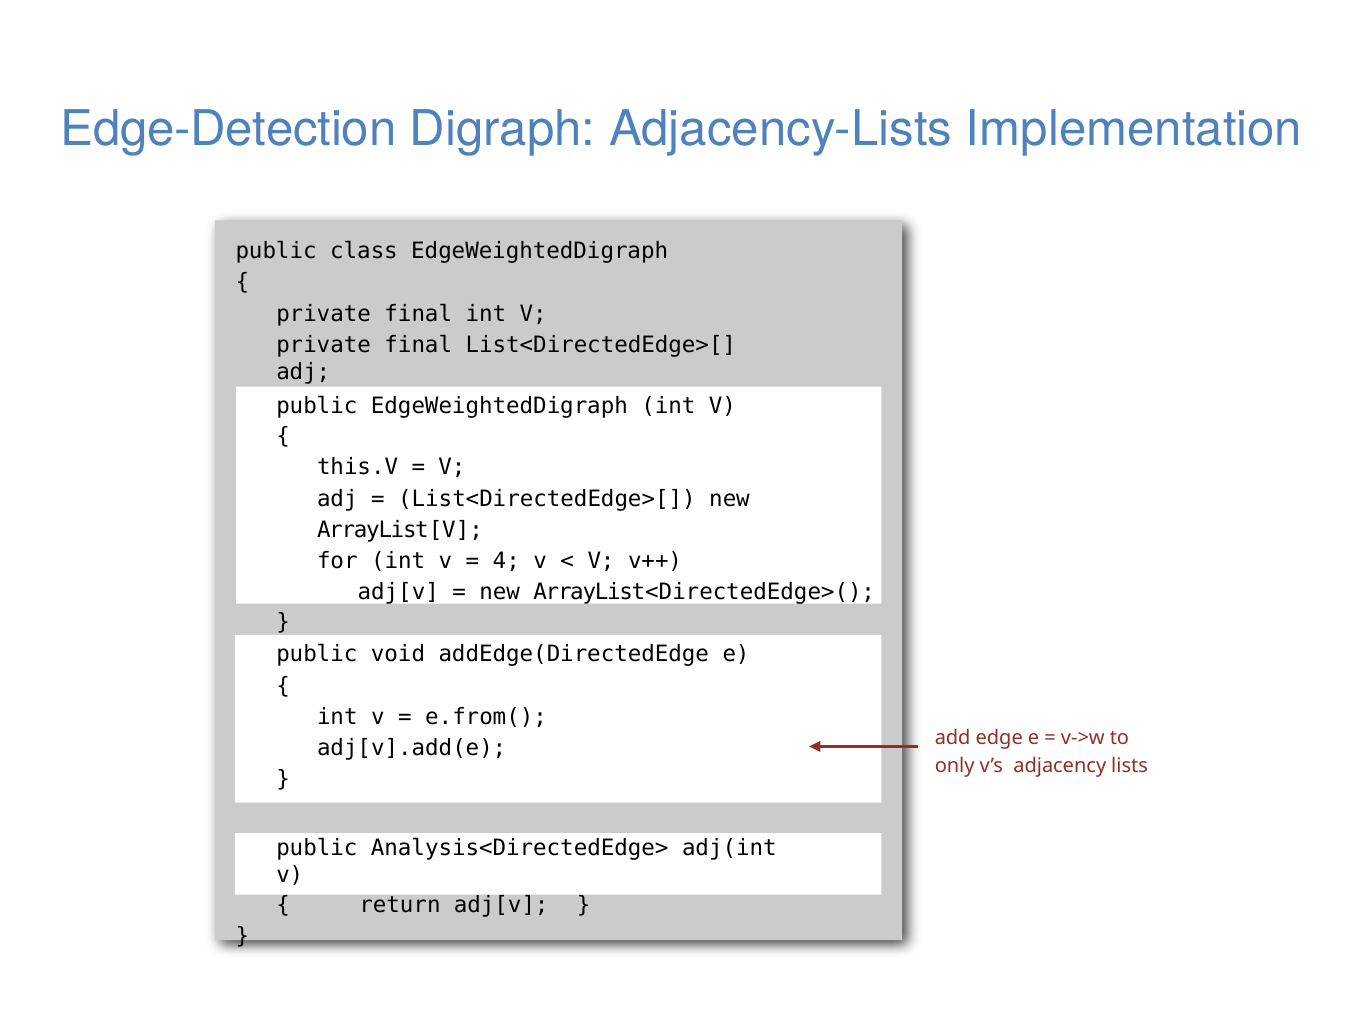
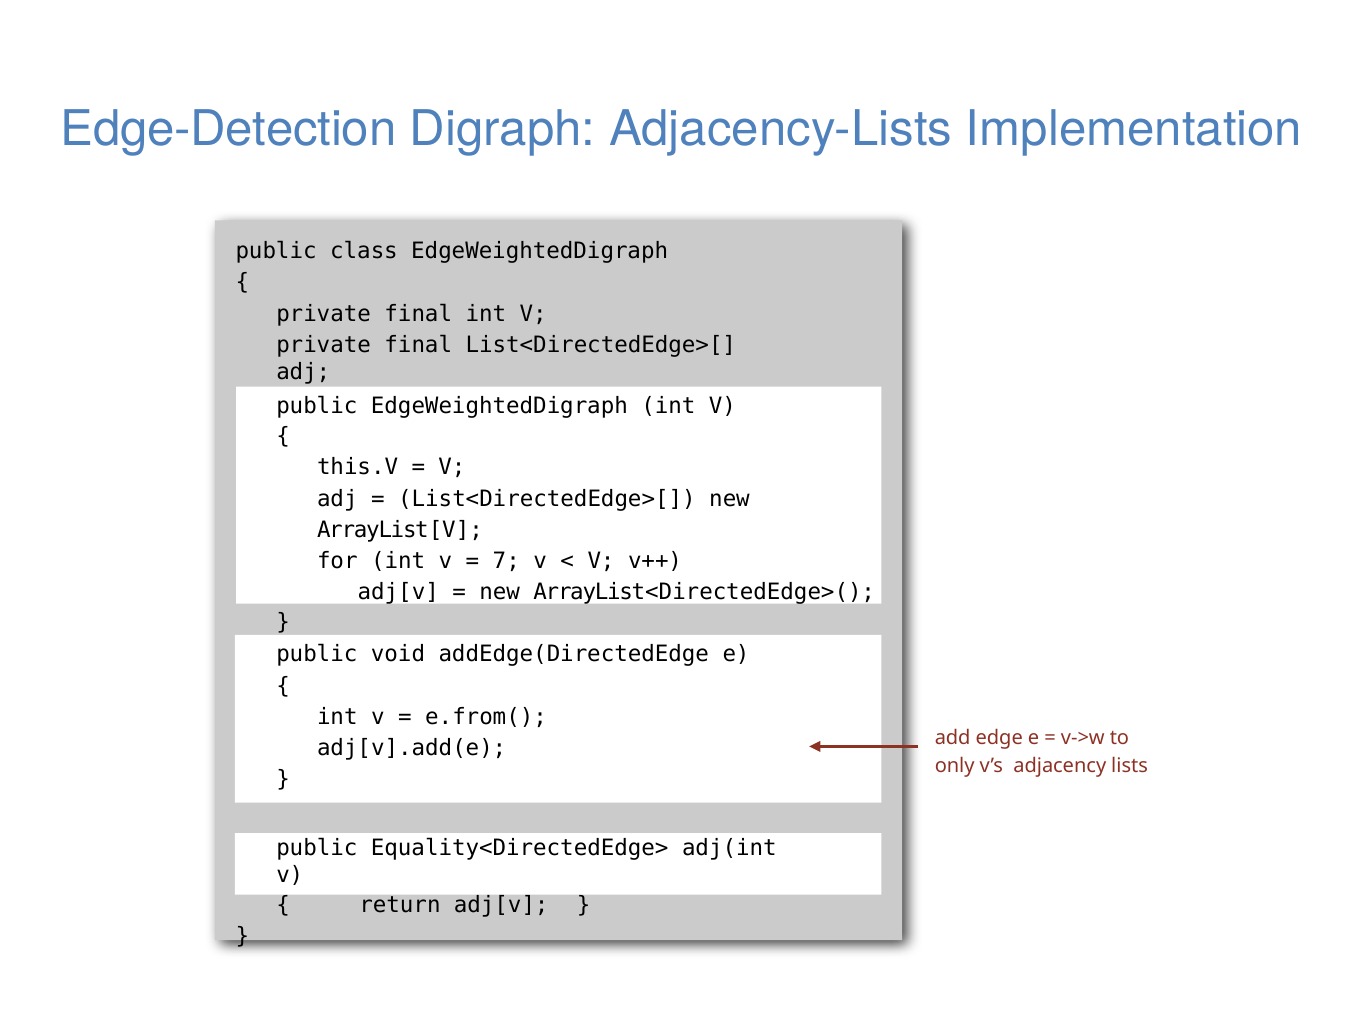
4: 4 -> 7
Analysis<DirectedEdge>: Analysis<DirectedEdge> -> Equality<DirectedEdge>
